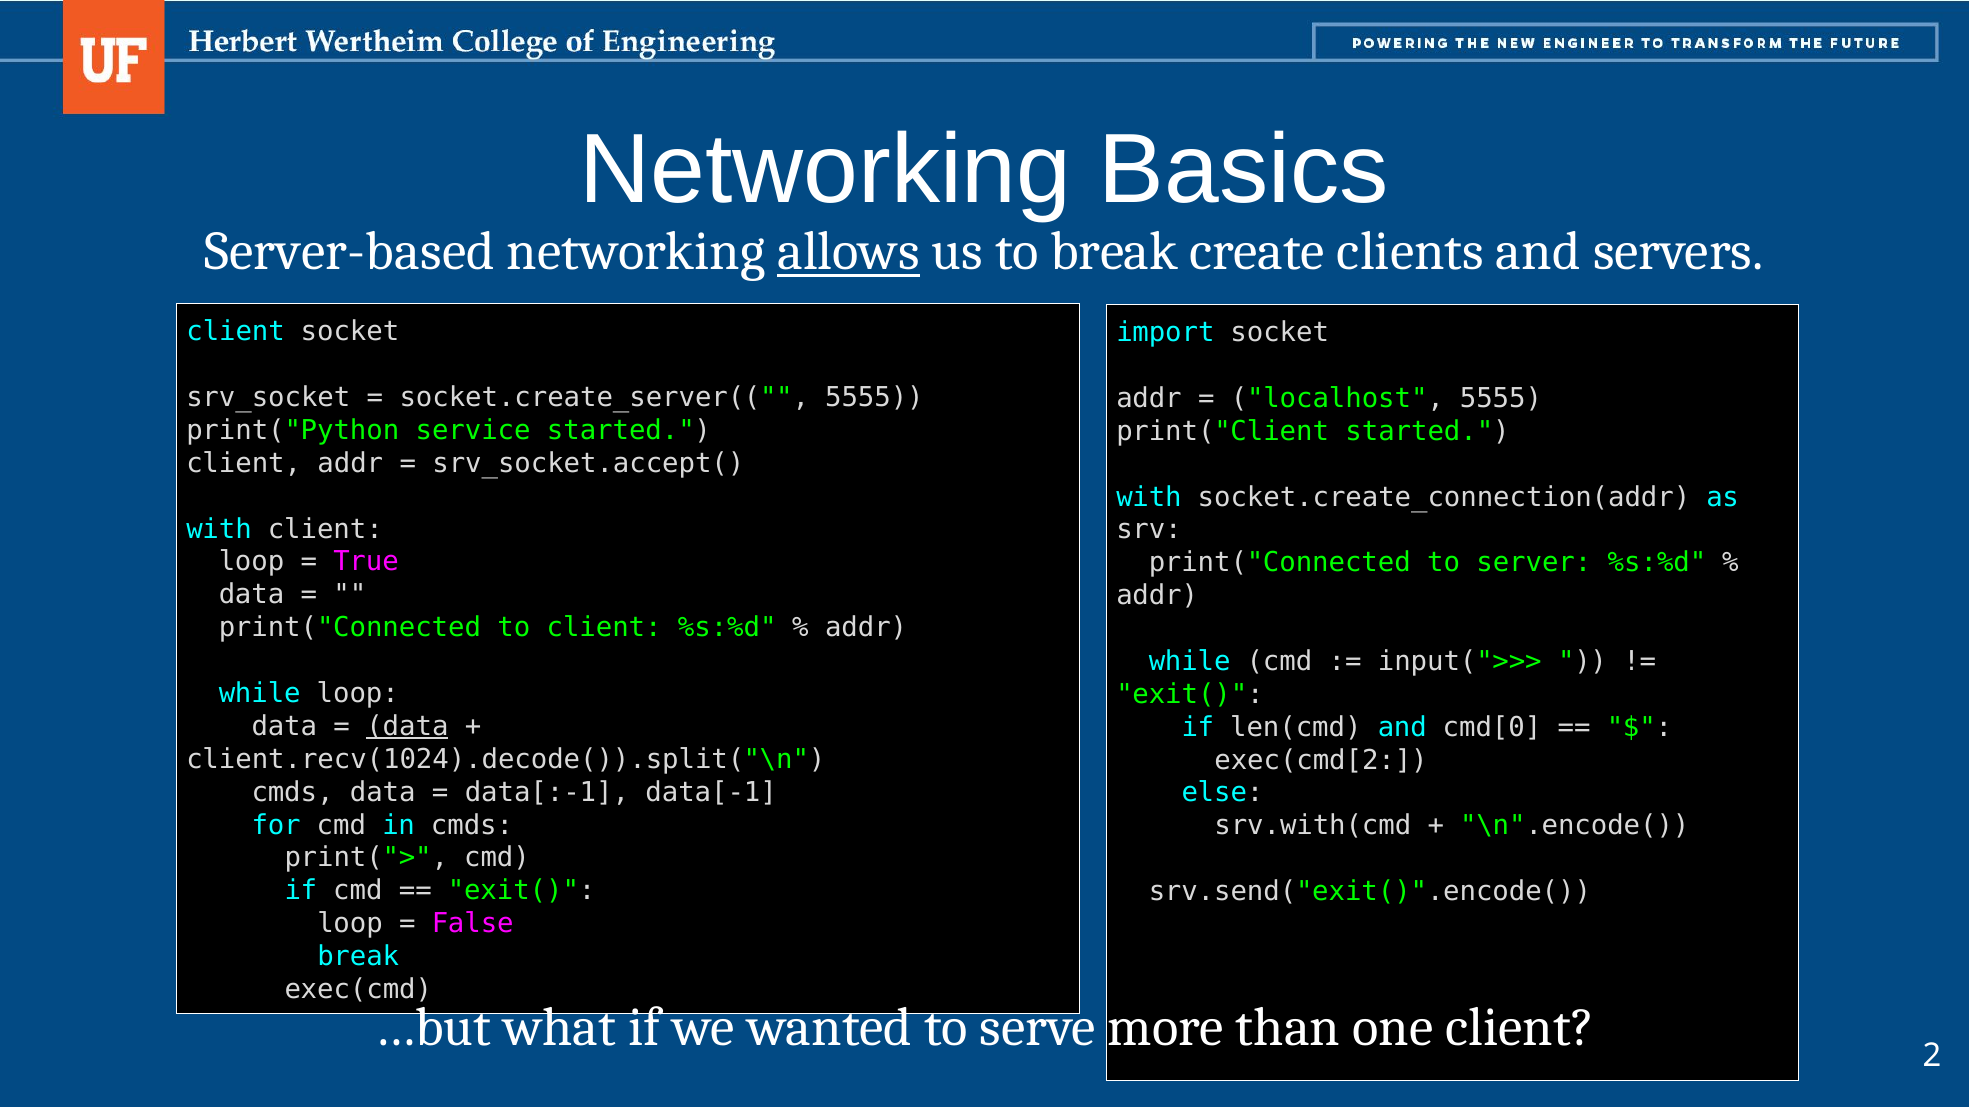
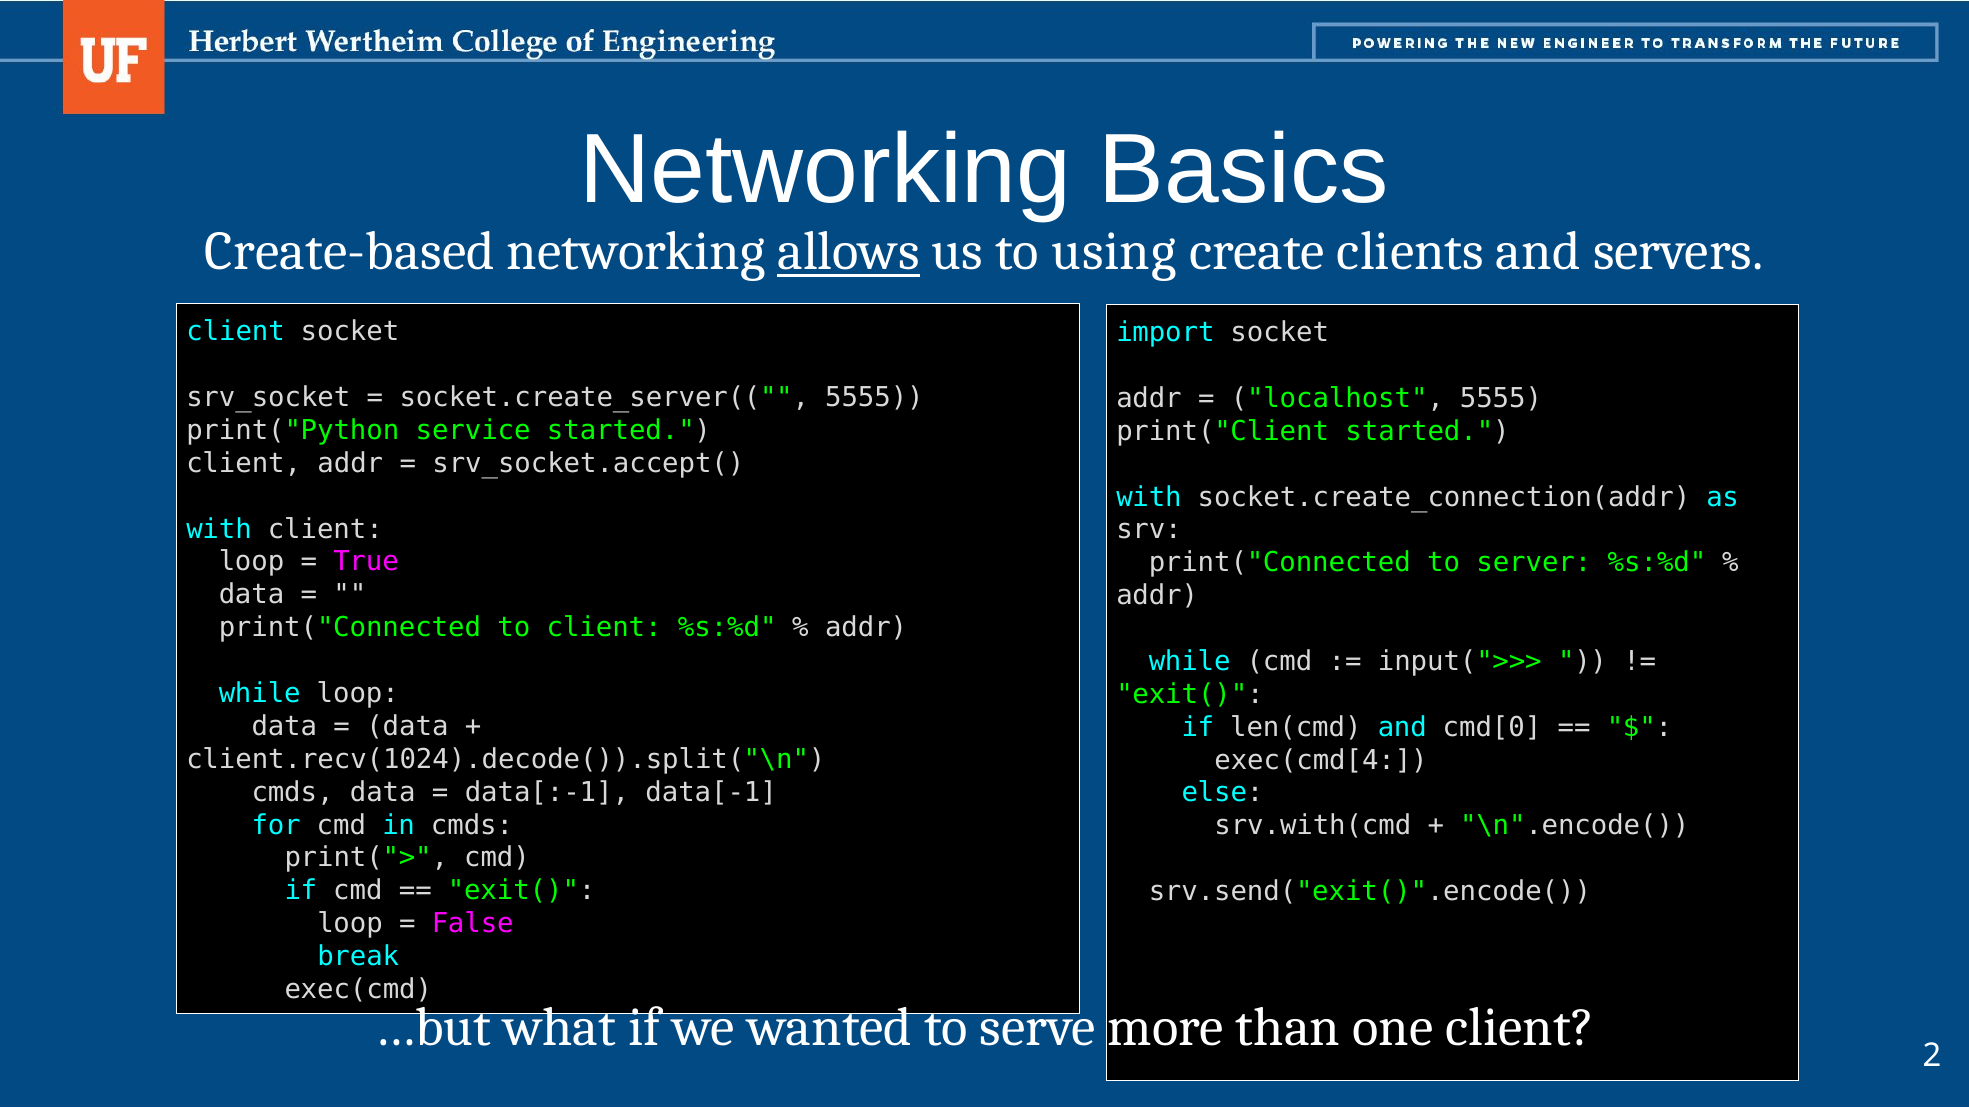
Server-based: Server-based -> Create-based
to break: break -> using
data at (407, 726) underline: present -> none
exec(cmd[2: exec(cmd[2 -> exec(cmd[4
